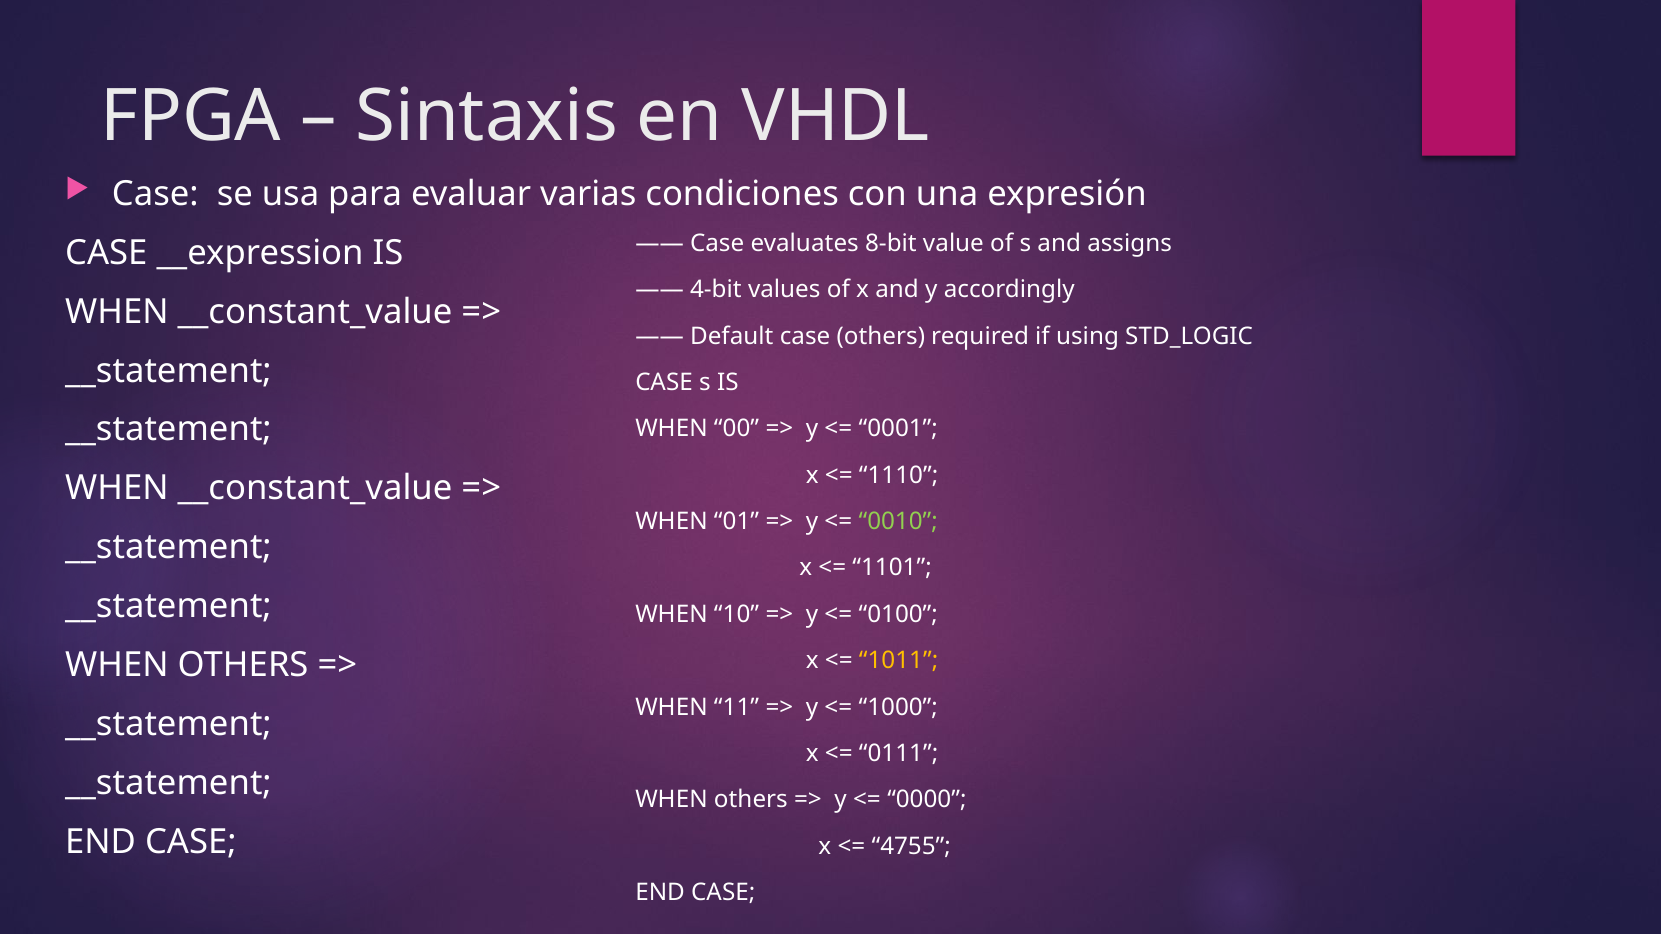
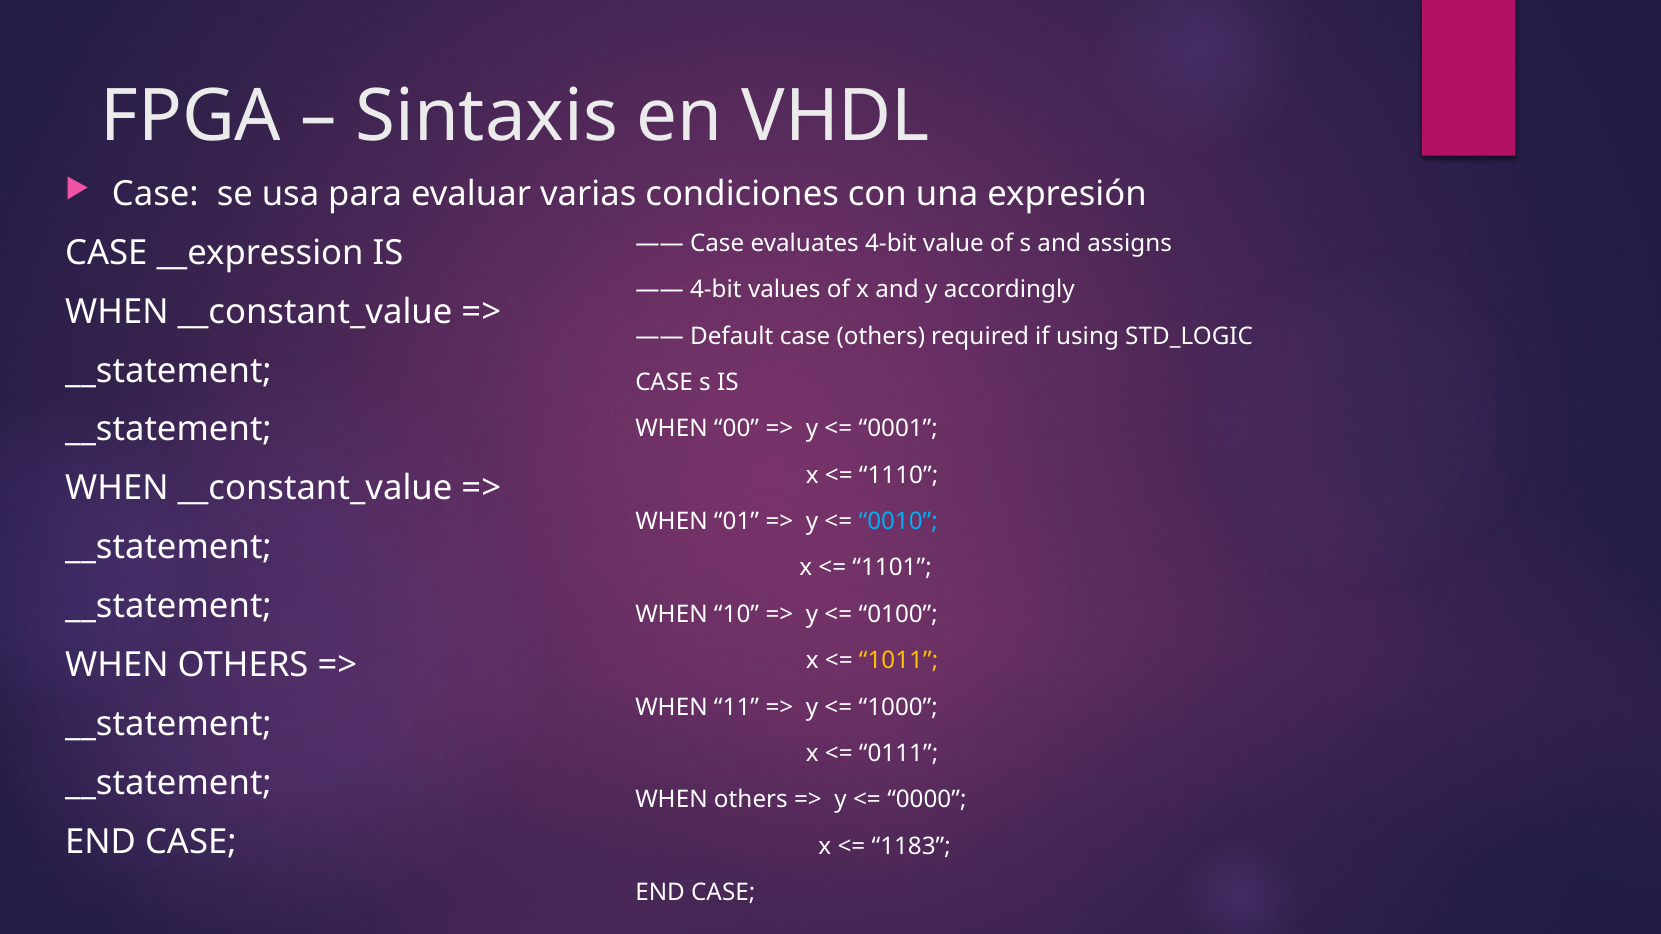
evaluates 8-bit: 8-bit -> 4-bit
0010 colour: light green -> light blue
4755: 4755 -> 1183
